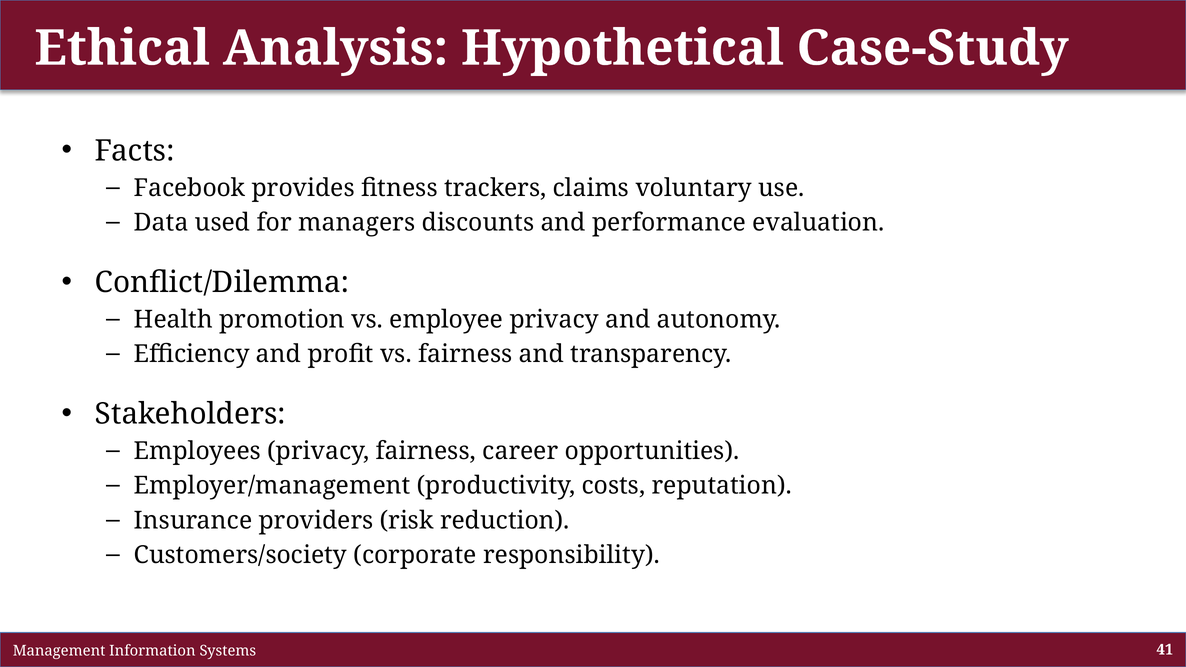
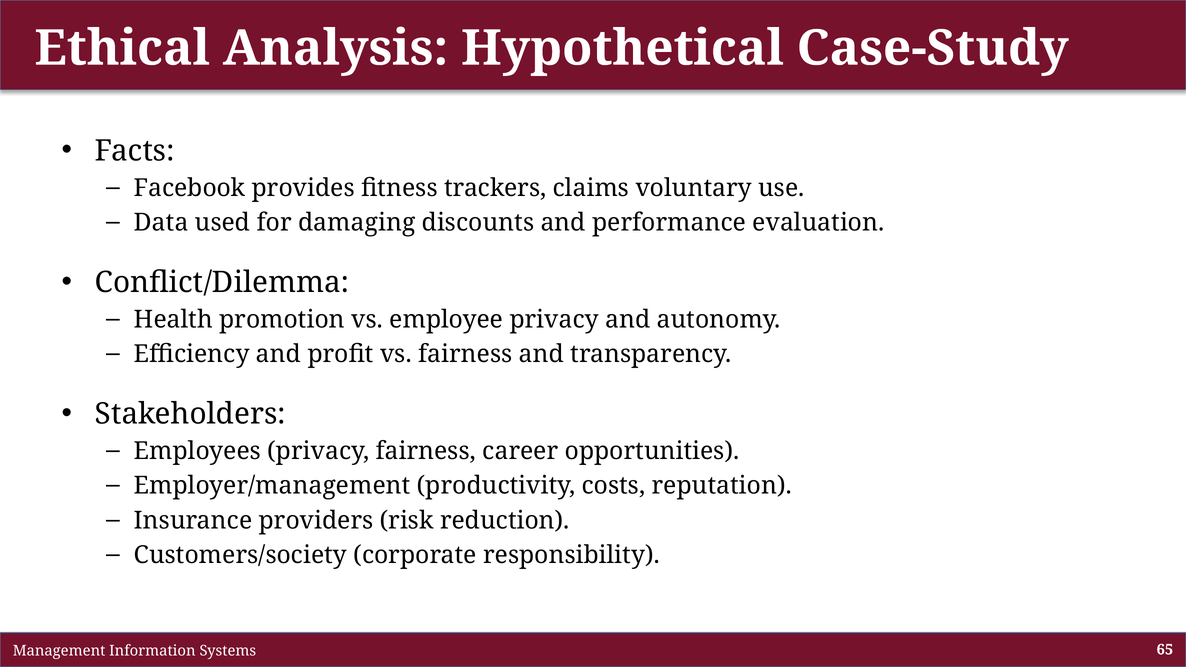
managers: managers -> damaging
41: 41 -> 65
